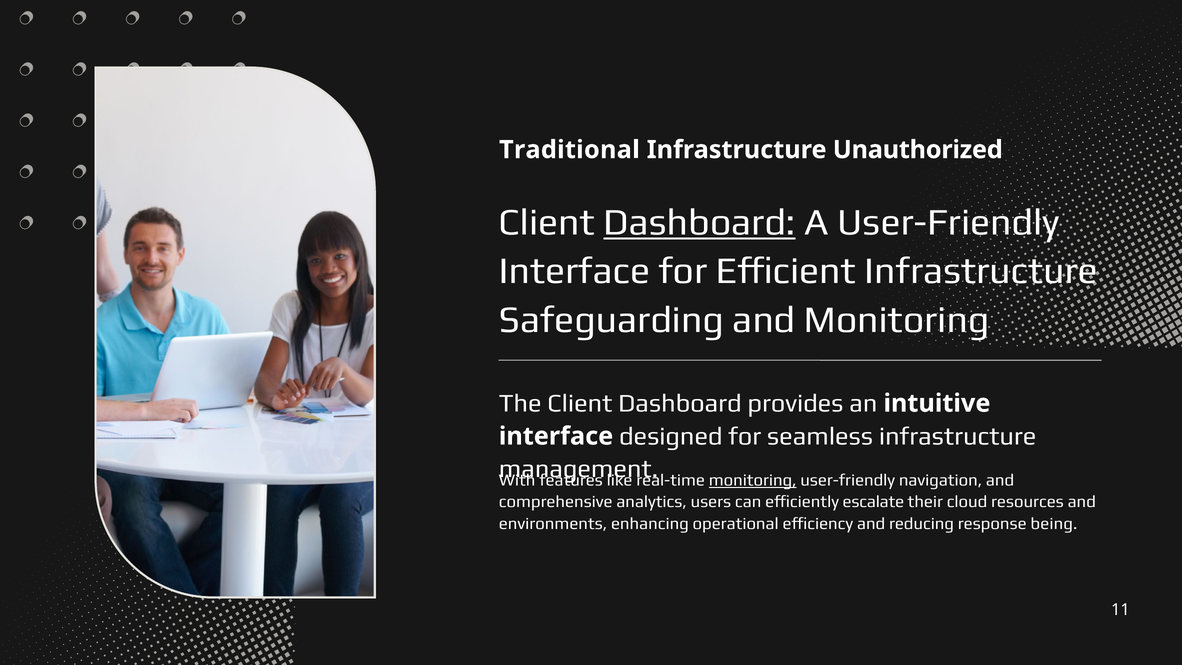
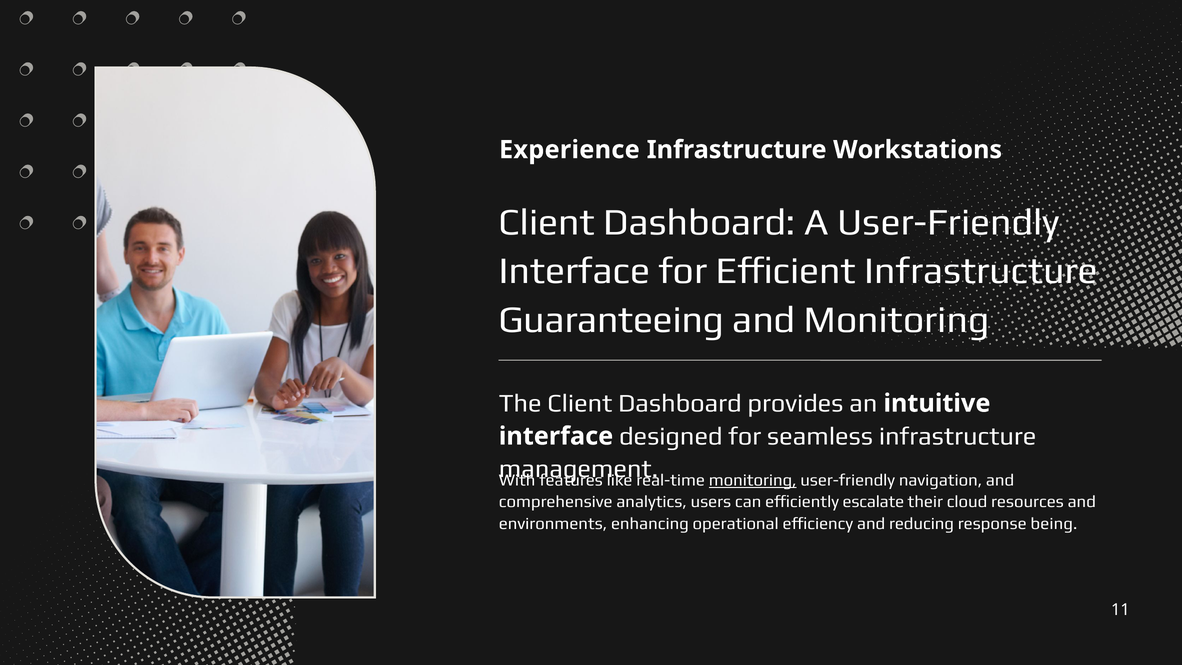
Traditional: Traditional -> Experience
Unauthorized: Unauthorized -> Workstations
Dashboard at (699, 222) underline: present -> none
Safeguarding: Safeguarding -> Guaranteeing
